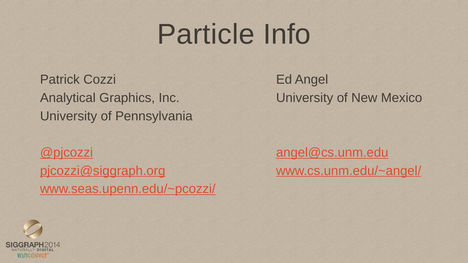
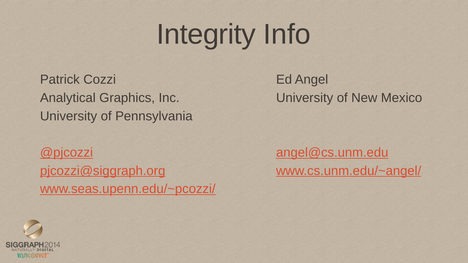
Particle: Particle -> Integrity
